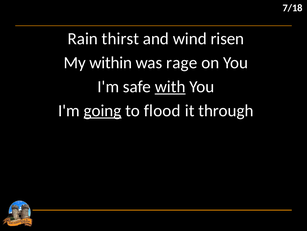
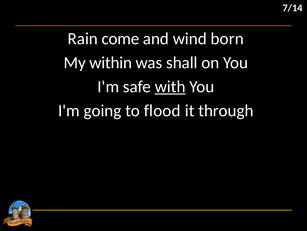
7/18: 7/18 -> 7/14
thirst: thirst -> come
risen: risen -> born
rage: rage -> shall
going underline: present -> none
